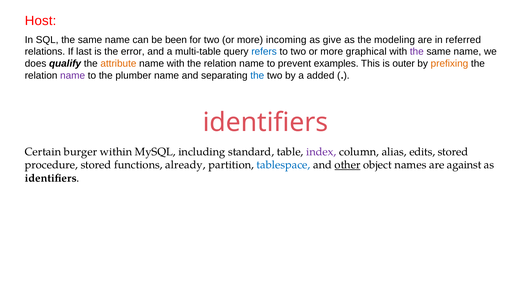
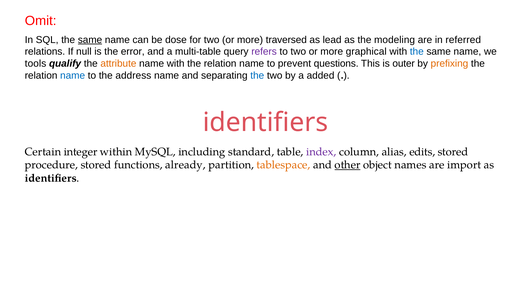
Host: Host -> Omit
same at (90, 40) underline: none -> present
been: been -> dose
incoming: incoming -> traversed
give: give -> lead
last: last -> null
refers colour: blue -> purple
the at (417, 52) colour: purple -> blue
does: does -> tools
examples: examples -> questions
name at (73, 76) colour: purple -> blue
plumber: plumber -> address
burger: burger -> integer
tablespace colour: blue -> orange
against: against -> import
